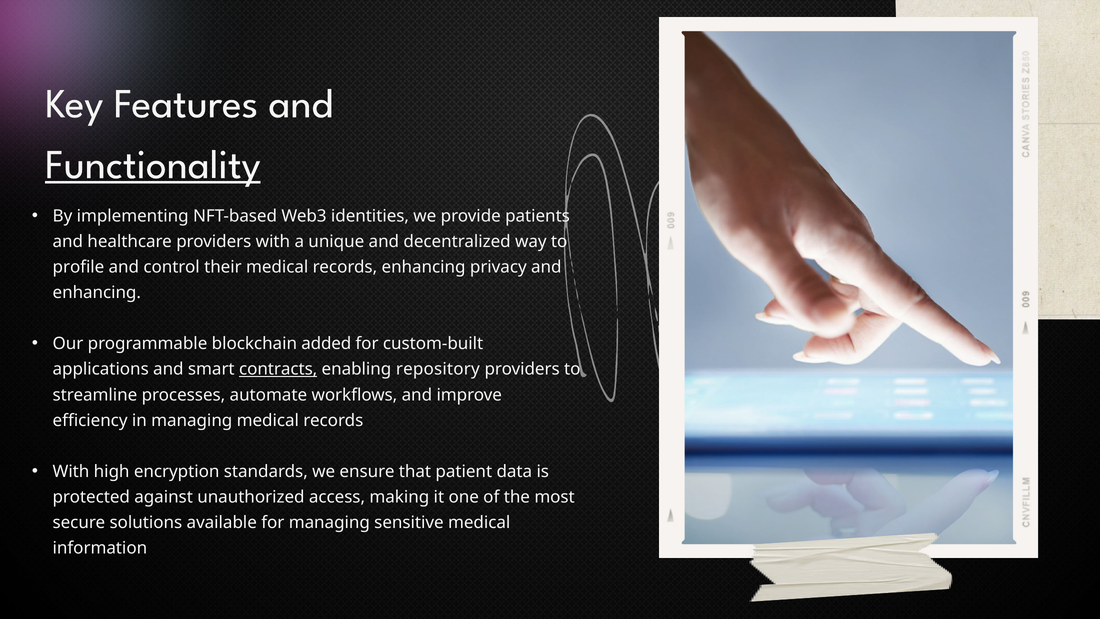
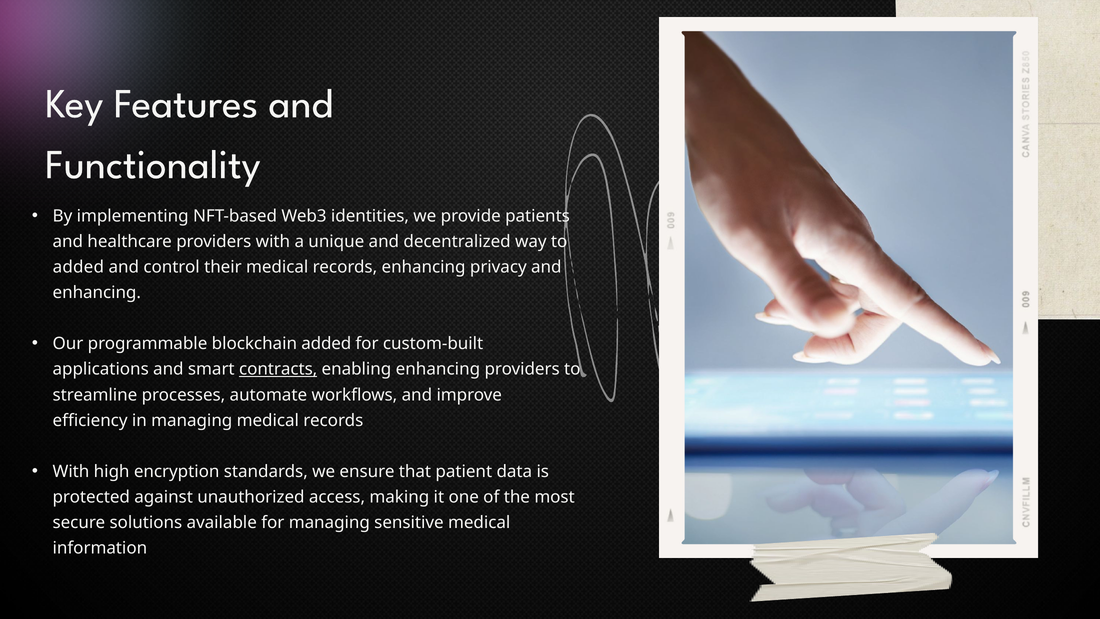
Functionality underline: present -> none
profile at (78, 267): profile -> added
enabling repository: repository -> enhancing
